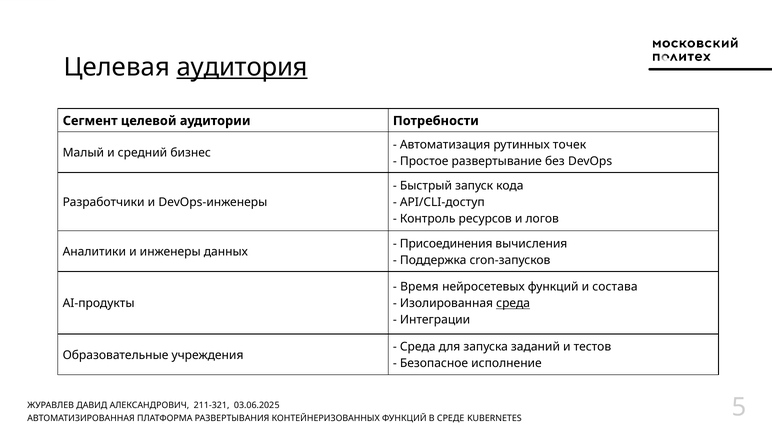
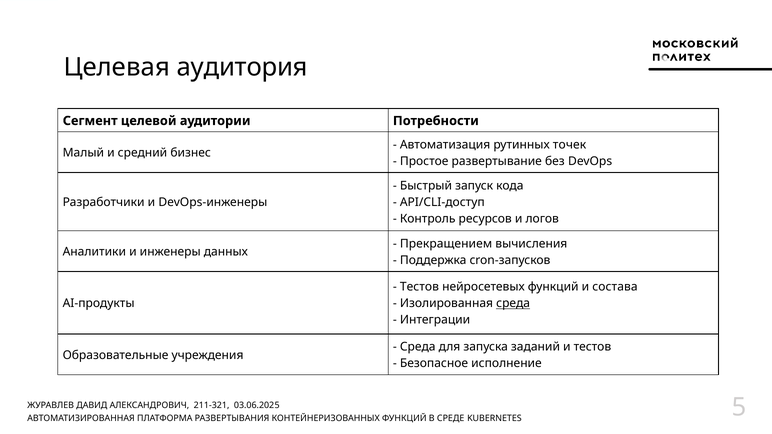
аудитория underline: present -> none
Присоединения: Присоединения -> Прекращением
Время at (419, 287): Время -> Тестов
